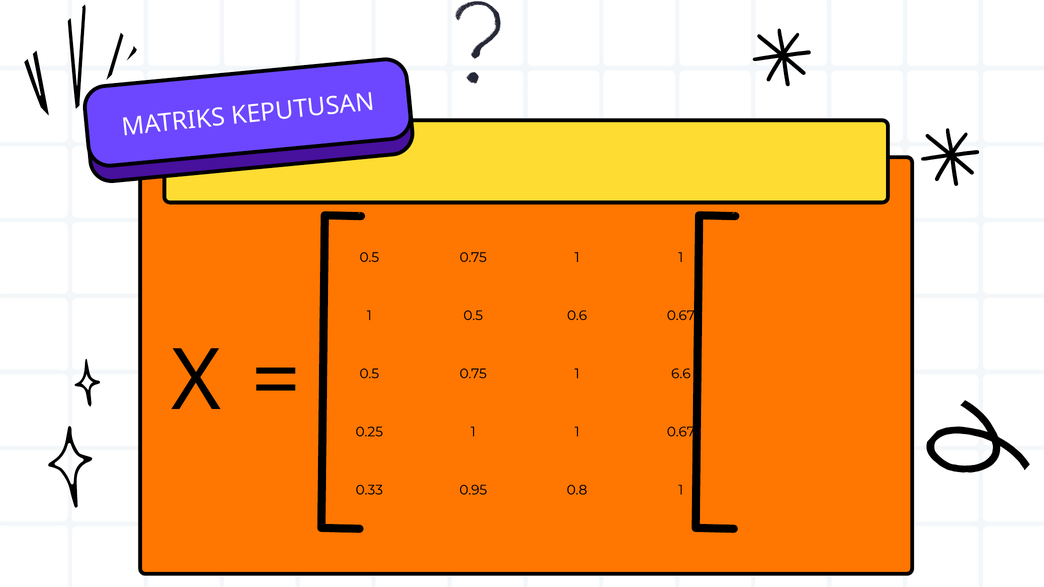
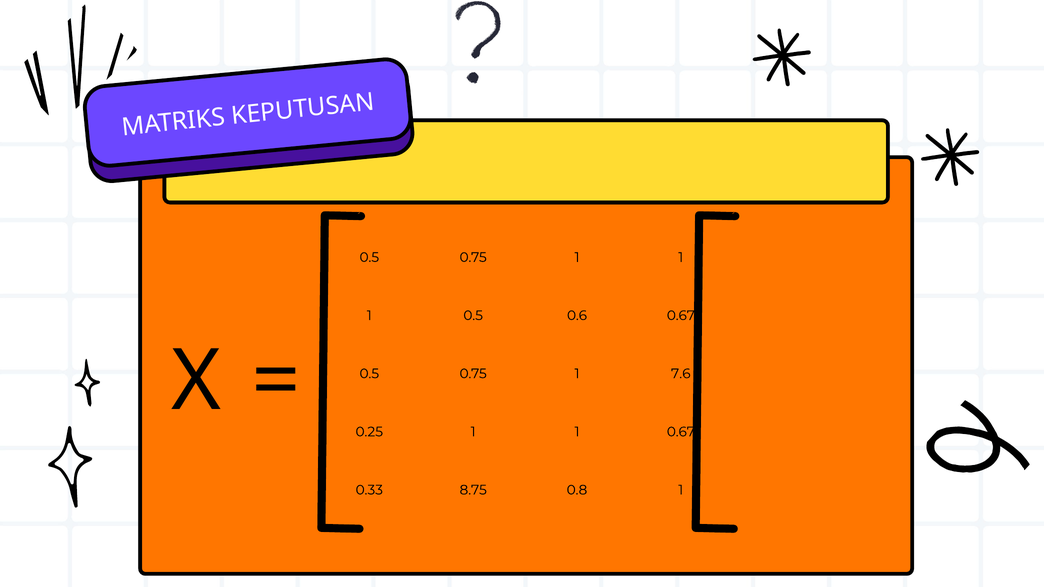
6.6: 6.6 -> 7.6
0.95: 0.95 -> 8.75
